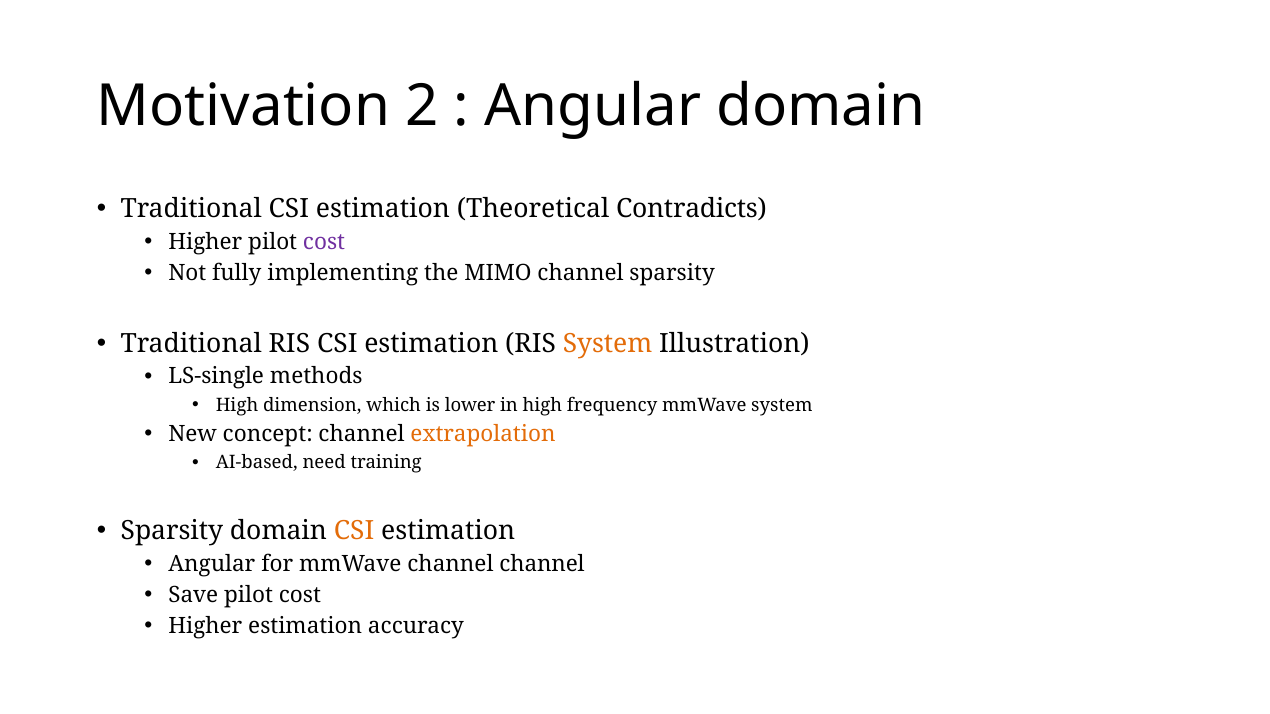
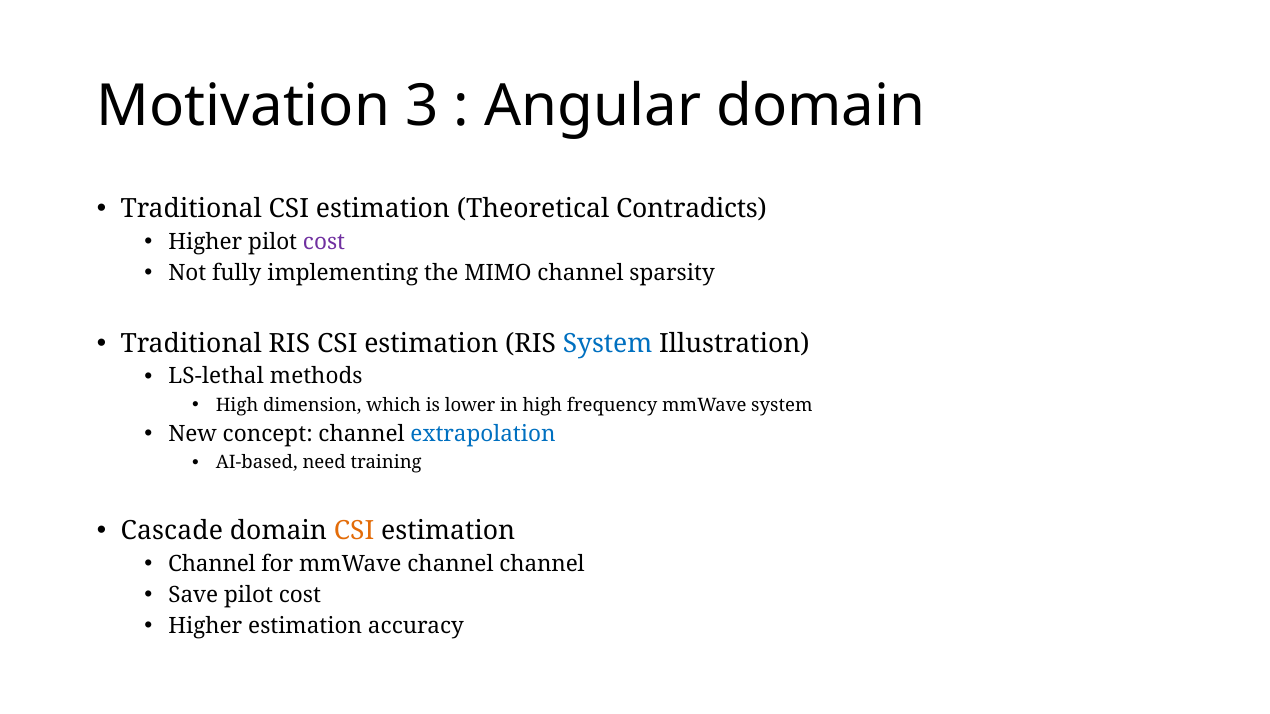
2: 2 -> 3
System at (608, 344) colour: orange -> blue
LS-single: LS-single -> LS-lethal
extrapolation colour: orange -> blue
Sparsity at (172, 531): Sparsity -> Cascade
Angular at (212, 564): Angular -> Channel
